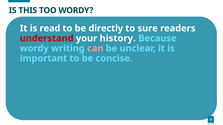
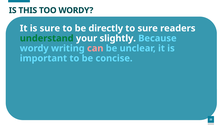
is read: read -> sure
understand colour: red -> green
history: history -> slightly
